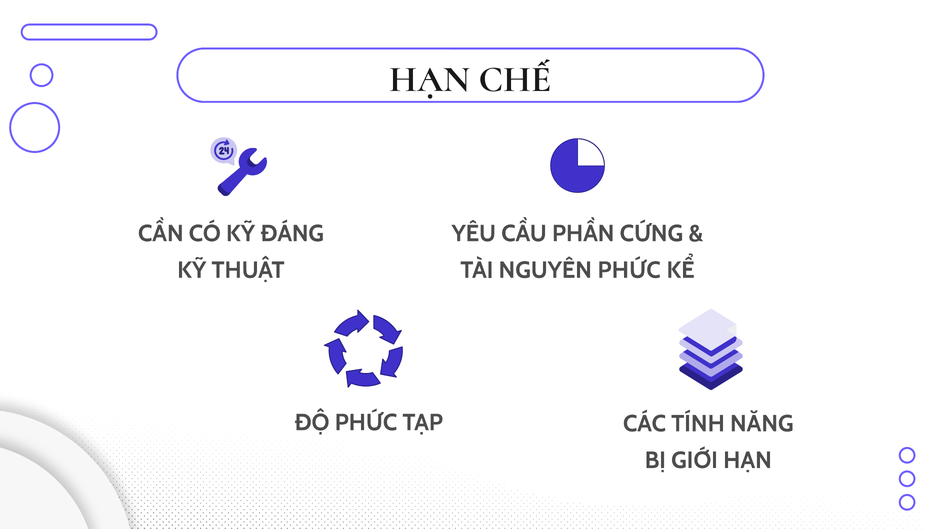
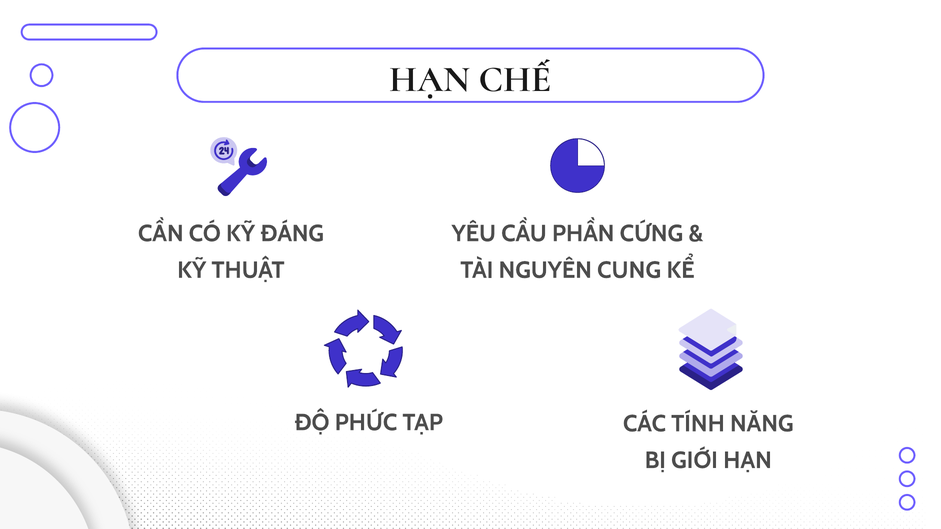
NGUYÊN PHỨC: PHỨC -> CUNG
